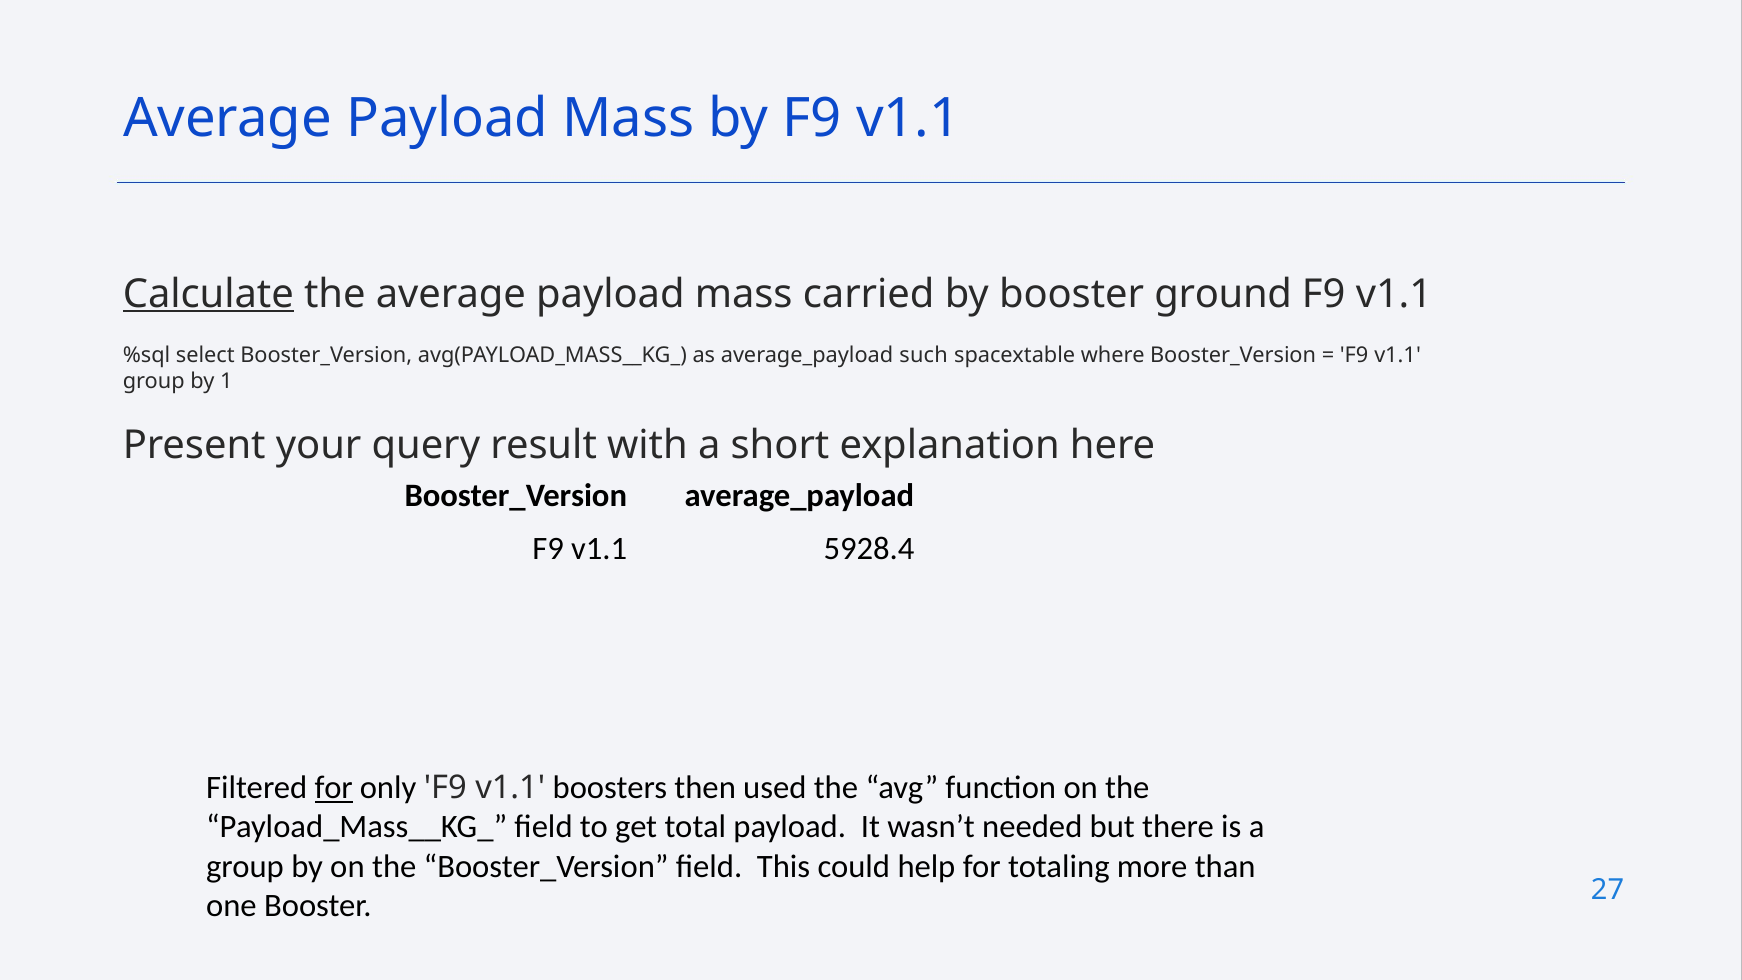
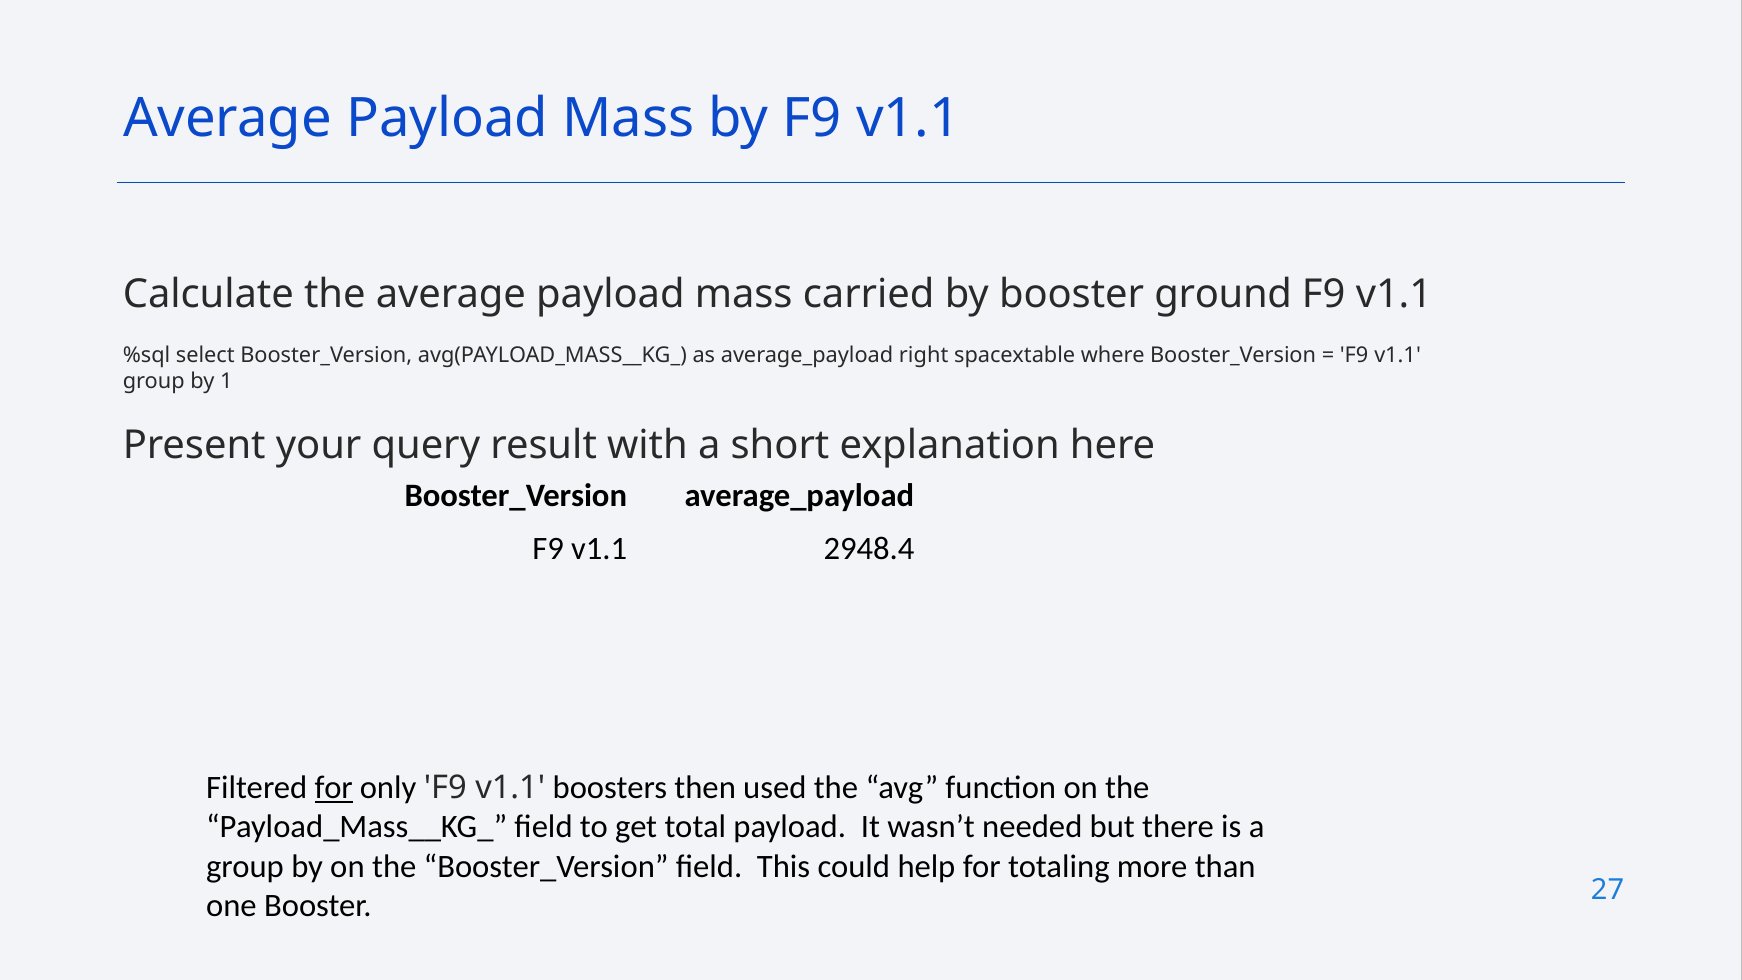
Calculate underline: present -> none
such: such -> right
5928.4: 5928.4 -> 2948.4
